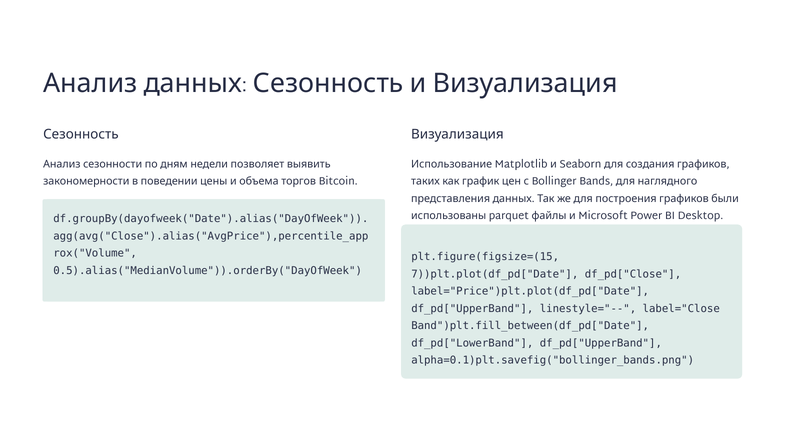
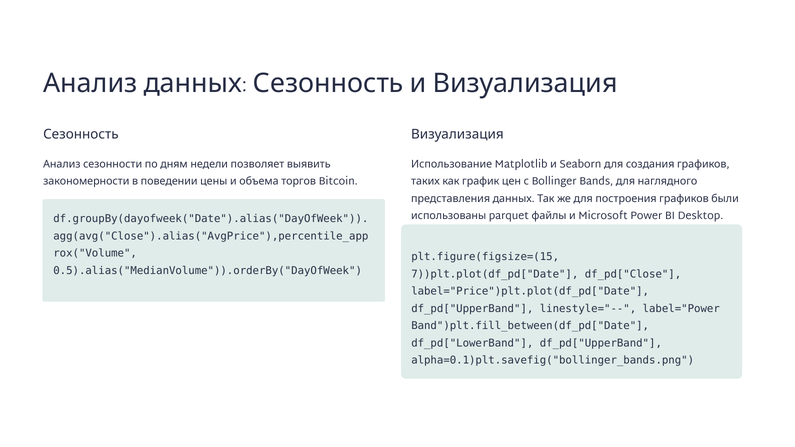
label="Close: label="Close -> label="Power
